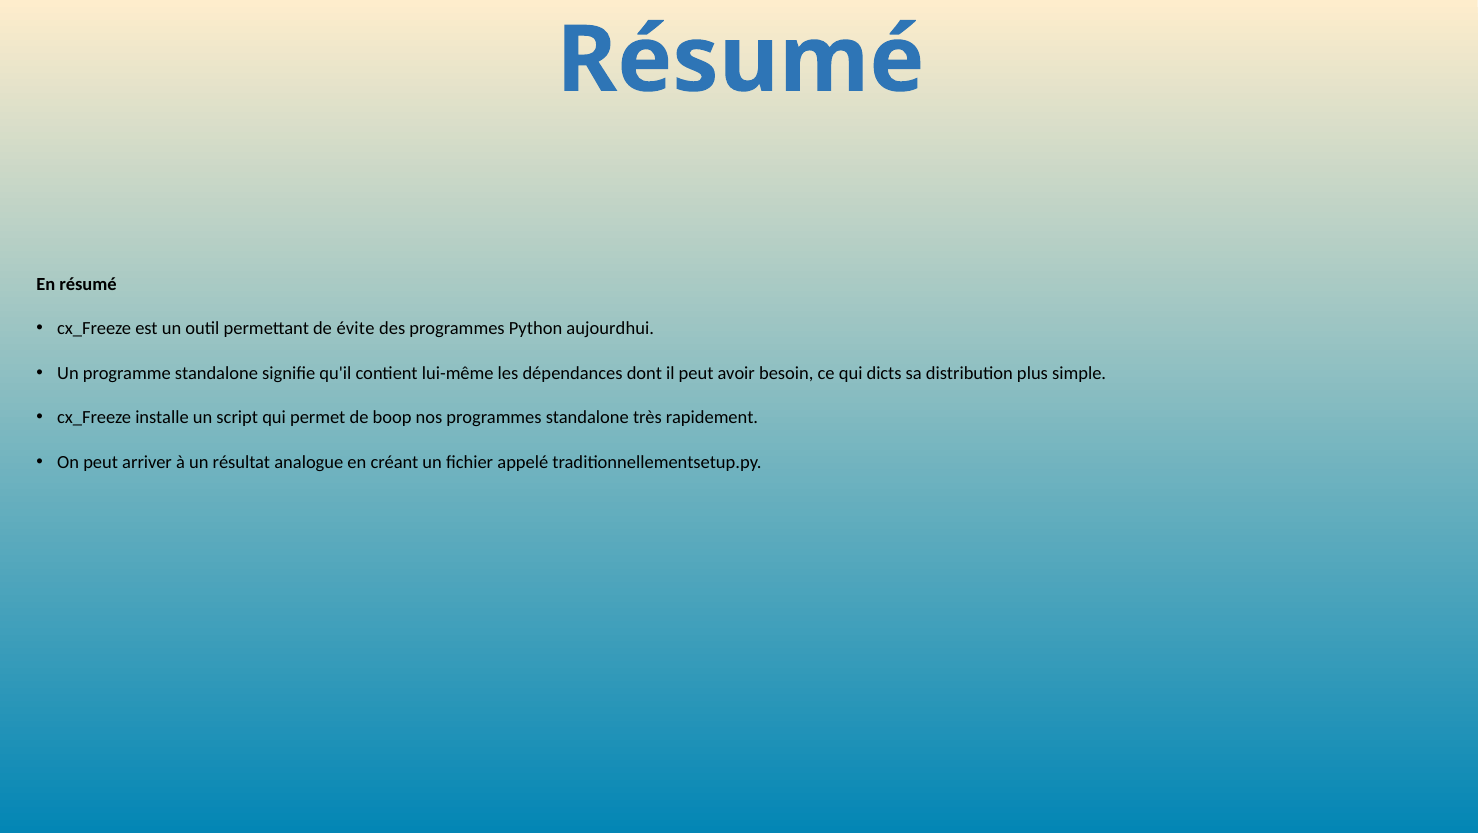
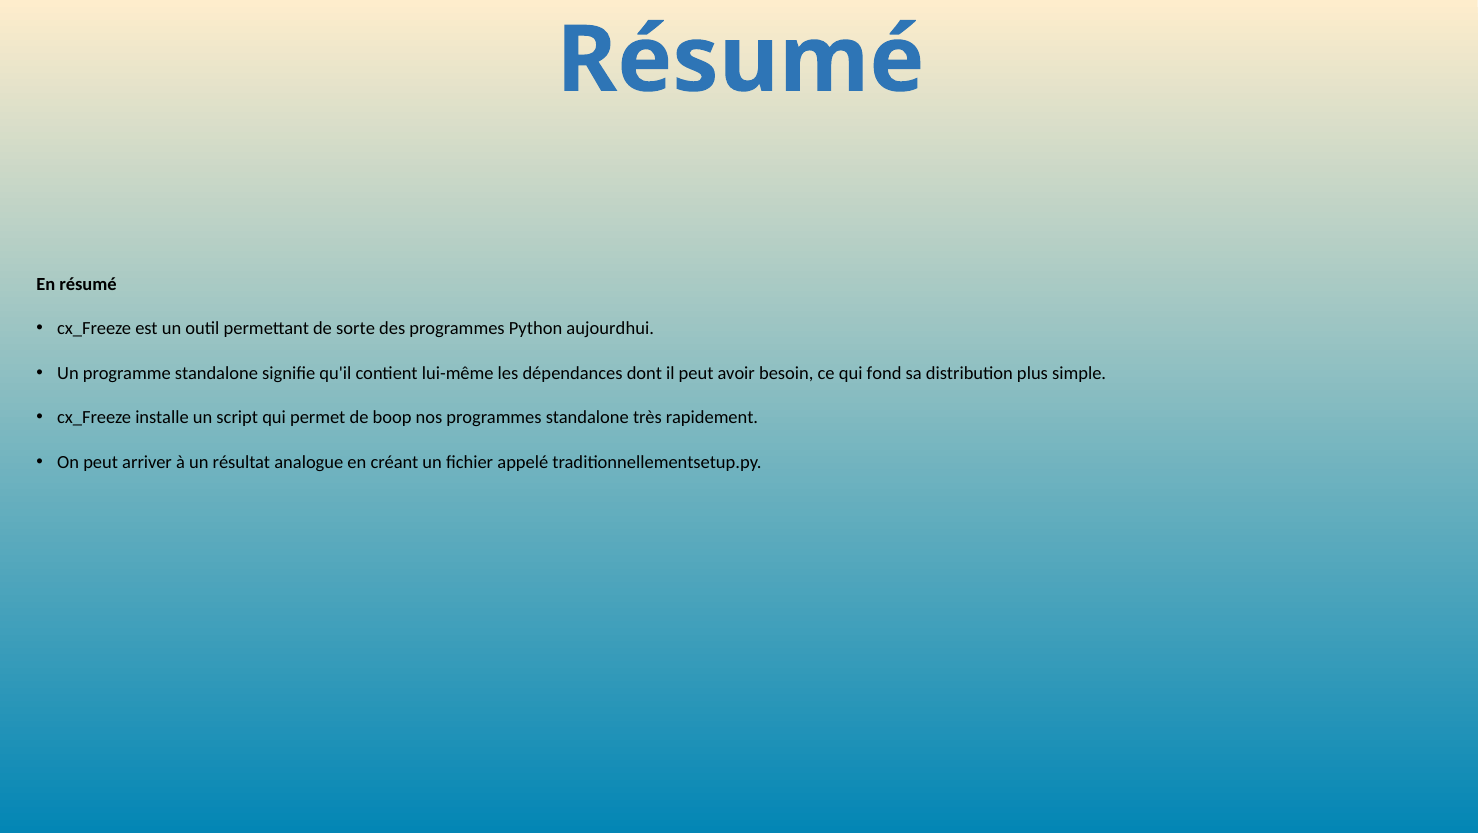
évite: évite -> sorte
dicts: dicts -> fond
